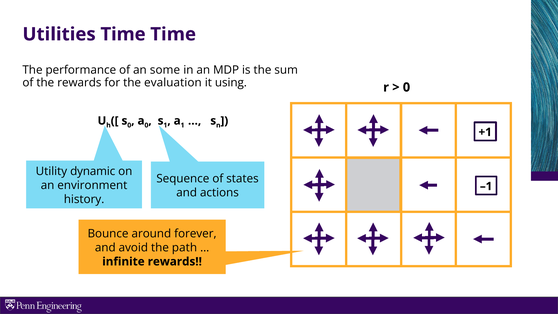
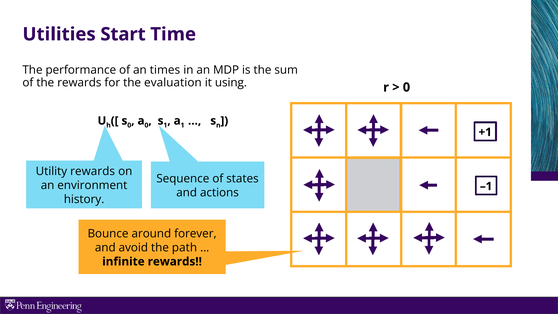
Utilities Time: Time -> Start
some: some -> times
Utility dynamic: dynamic -> rewards
